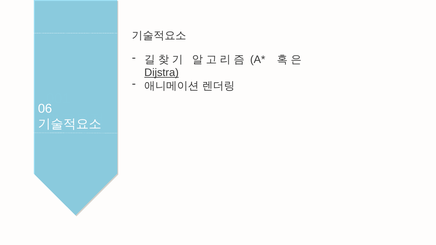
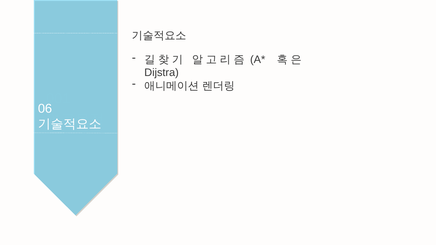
Dijstra underline: present -> none
